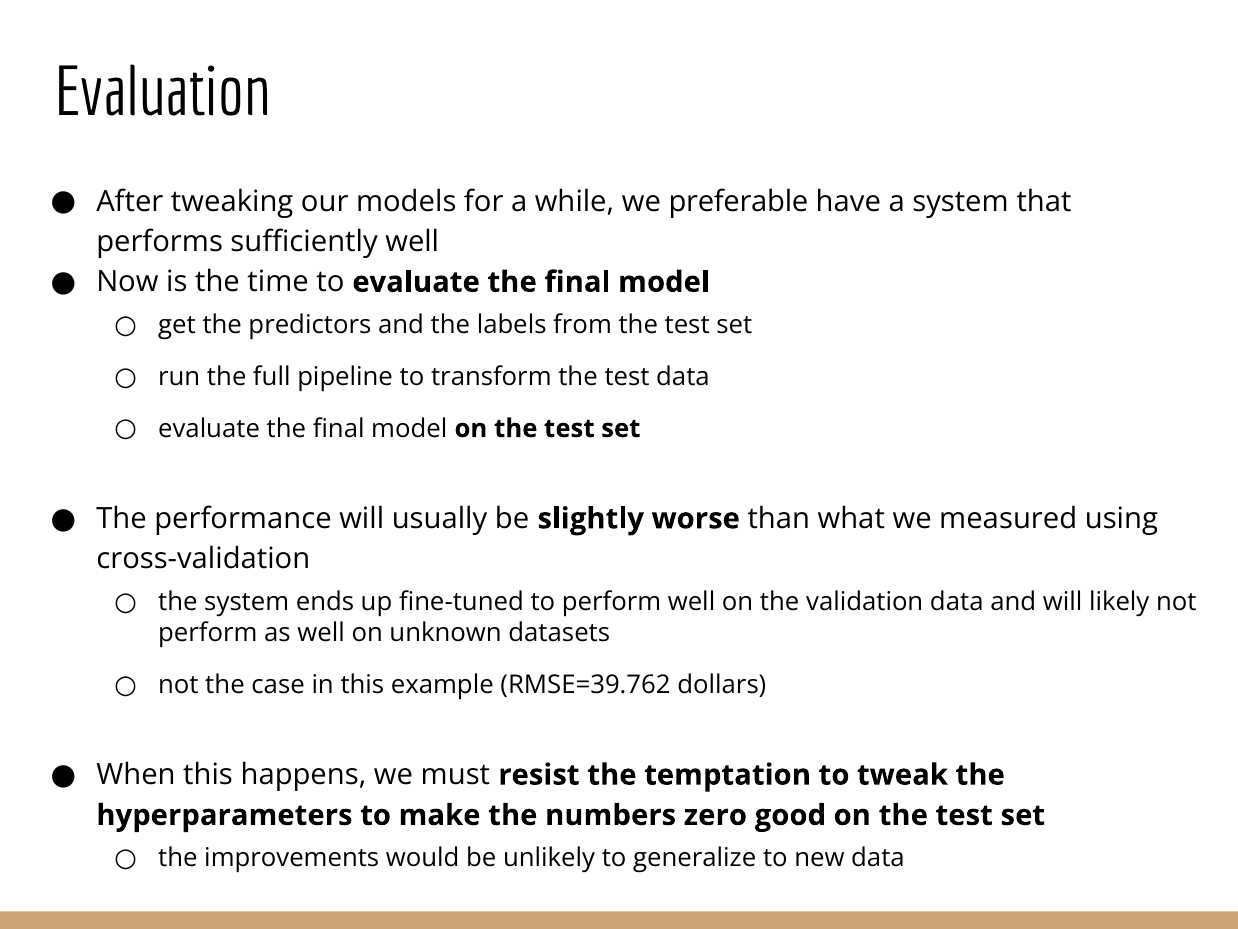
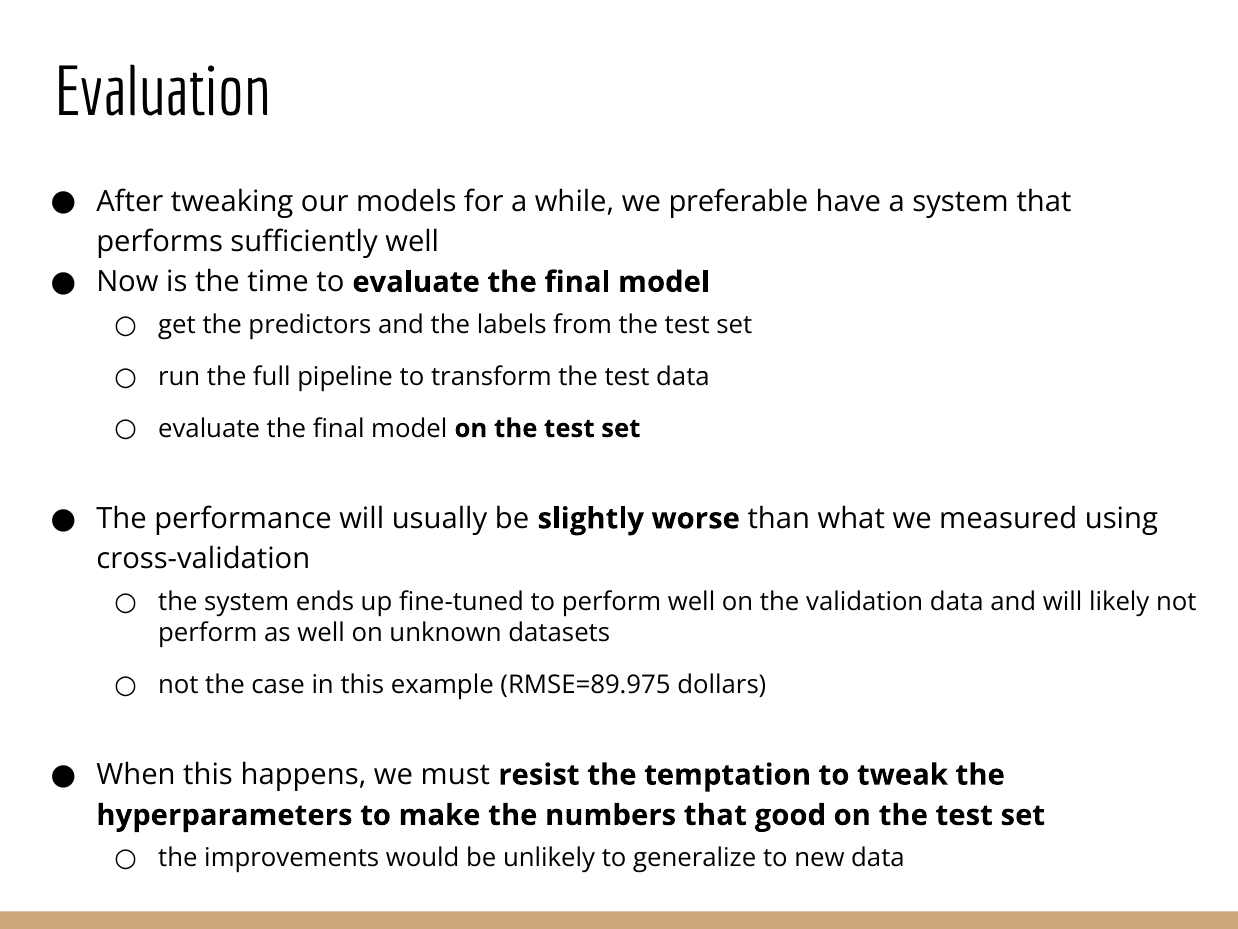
RMSE=39.762: RMSE=39.762 -> RMSE=89.975
numbers zero: zero -> that
